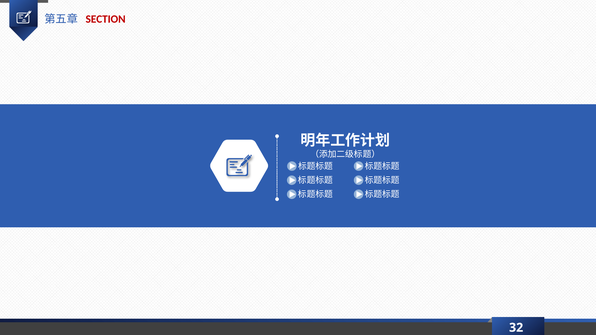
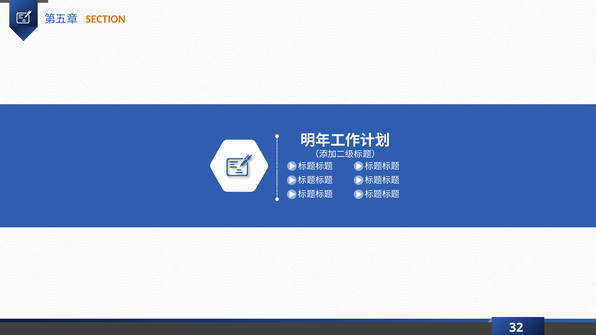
SECTION colour: red -> orange
